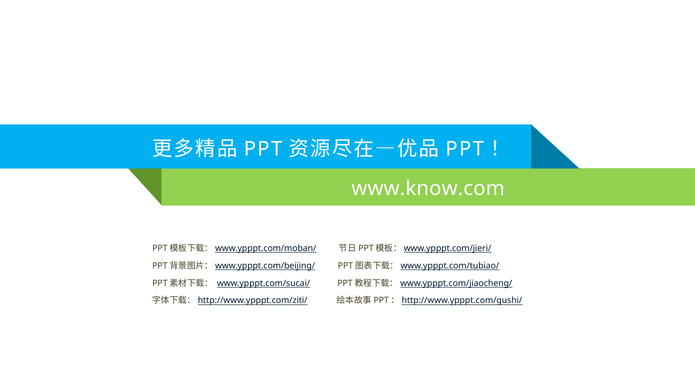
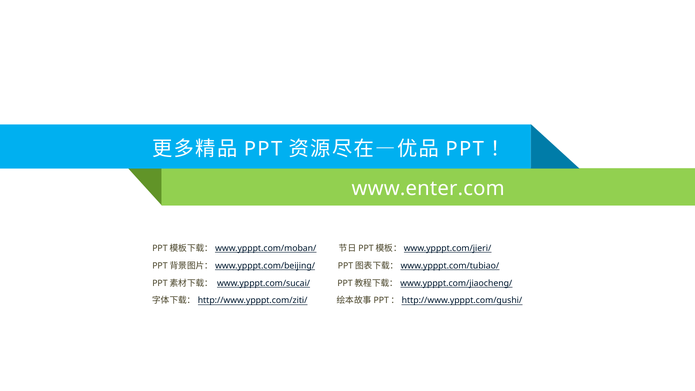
www.know.com: www.know.com -> www.enter.com
